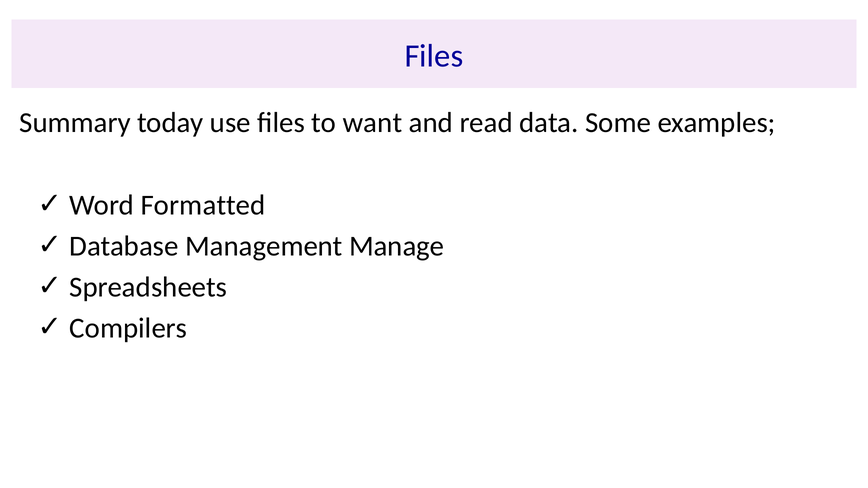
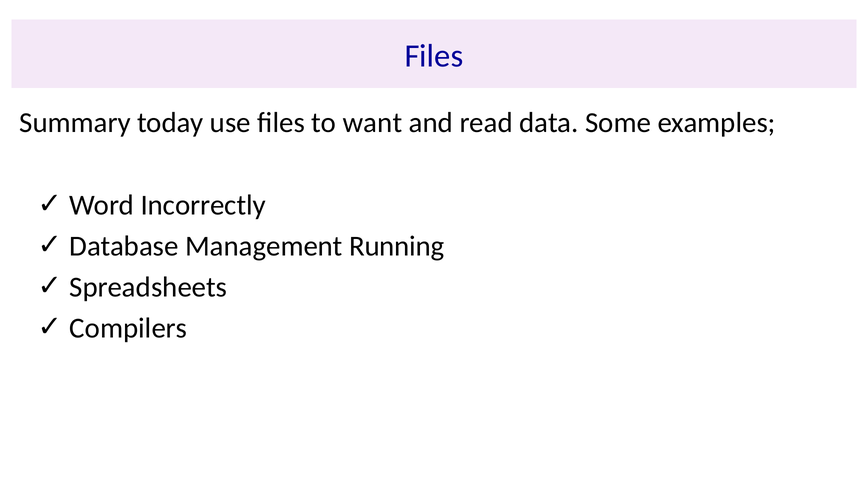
Formatted: Formatted -> Incorrectly
Manage: Manage -> Running
